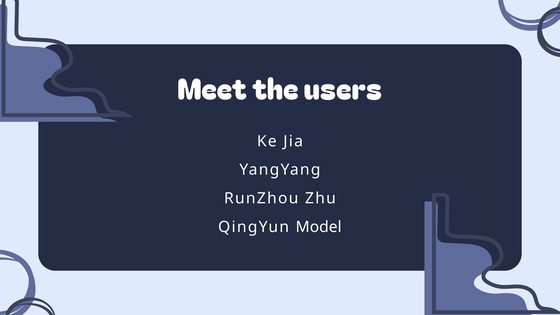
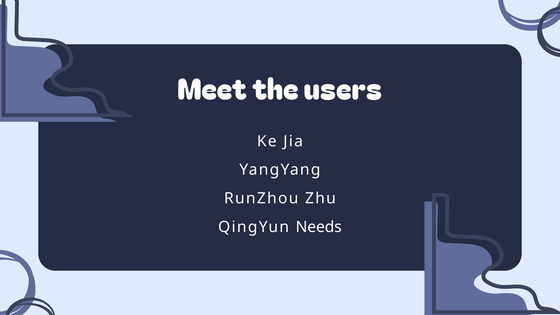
Model: Model -> Needs
